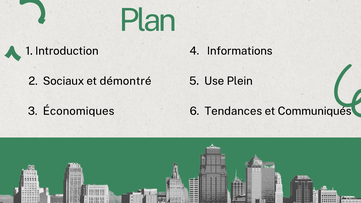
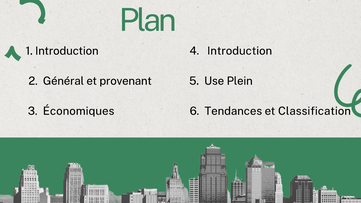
Informations: Informations -> Introduction
Sociaux: Sociaux -> Général
démontré: démontré -> provenant
Communiqués: Communiqués -> Classification
